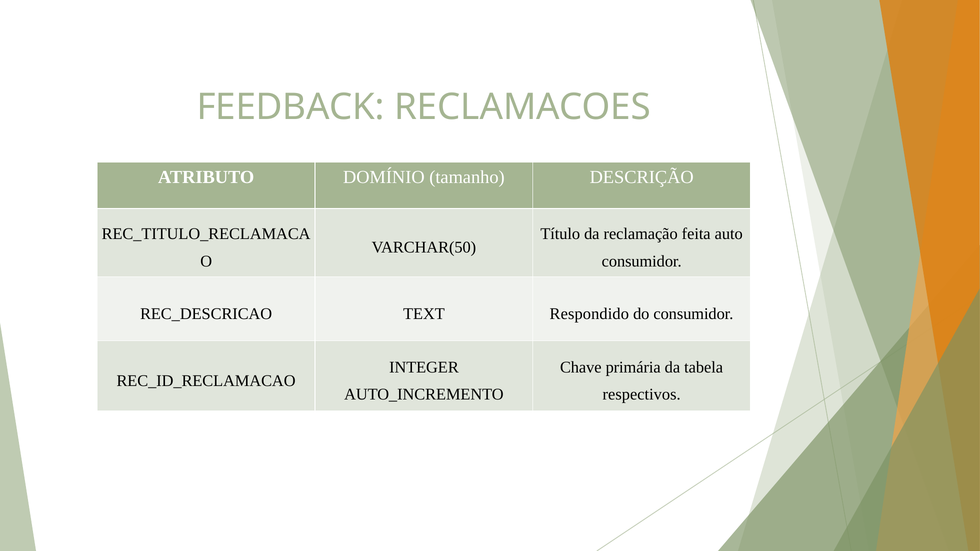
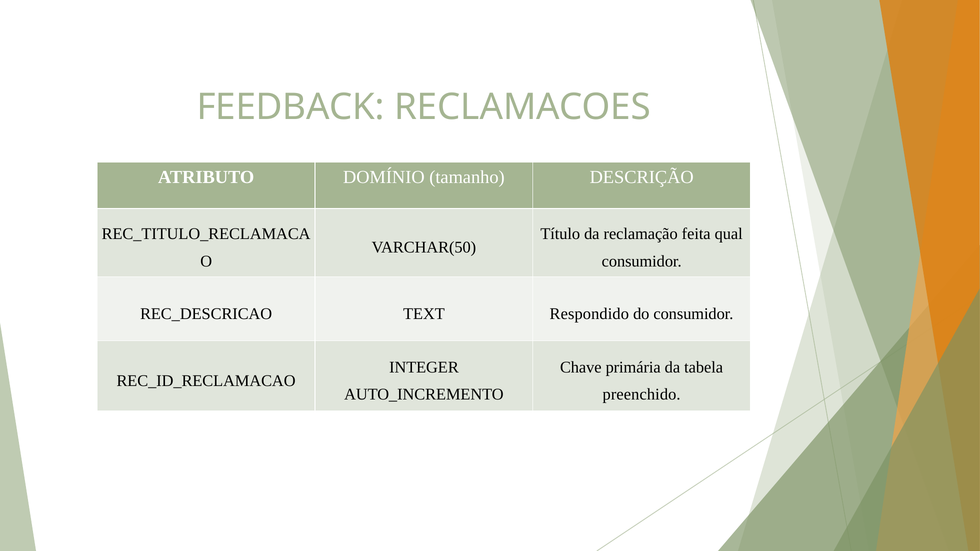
auto: auto -> qual
respectivos: respectivos -> preenchido
